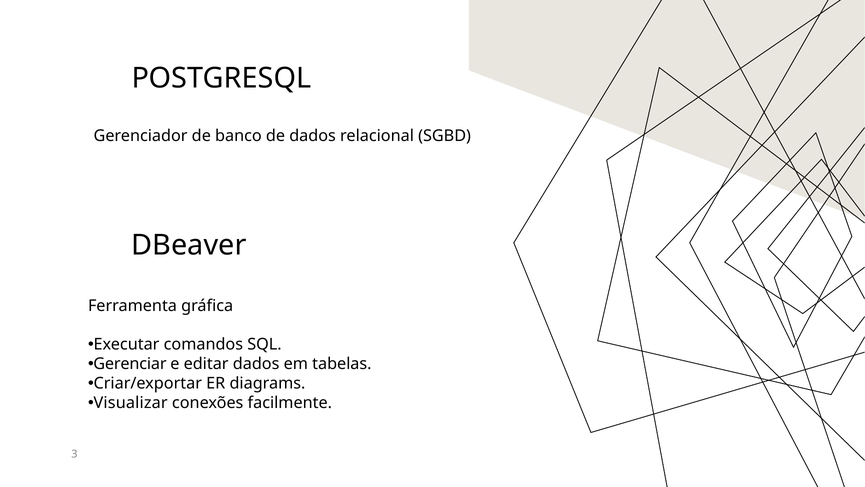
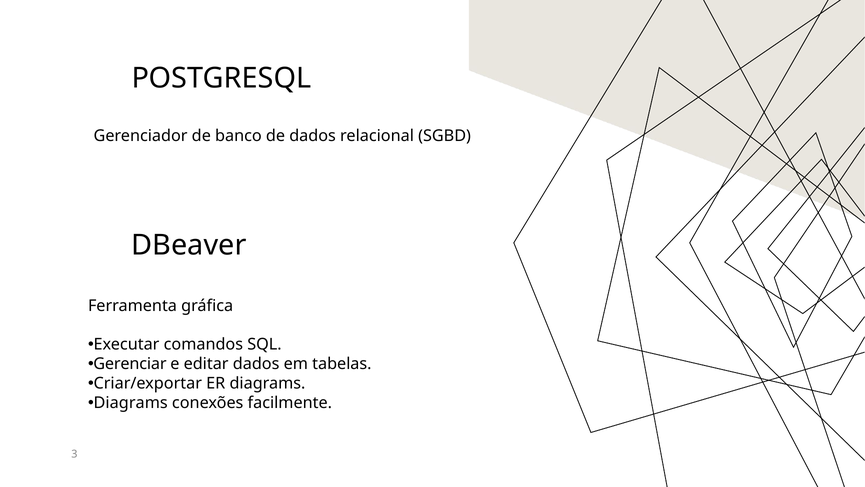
Visualizar at (131, 403): Visualizar -> Diagrams
